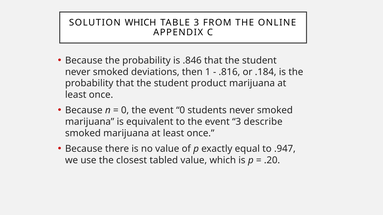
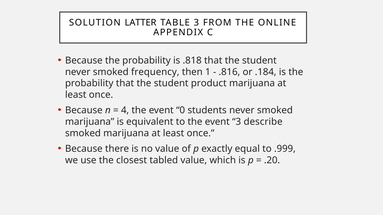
SOLUTION WHICH: WHICH -> LATTER
.846: .846 -> .818
deviations: deviations -> frequency
0 at (125, 110): 0 -> 4
.947: .947 -> .999
